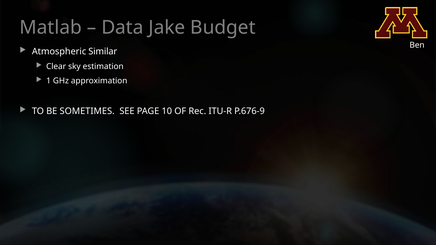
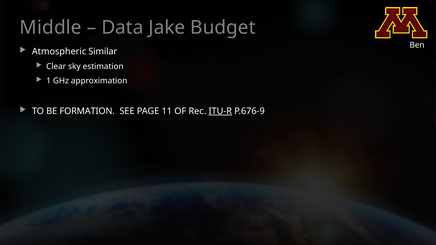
Matlab: Matlab -> Middle
SOMETIMES: SOMETIMES -> FORMATION
10: 10 -> 11
ITU-R underline: none -> present
